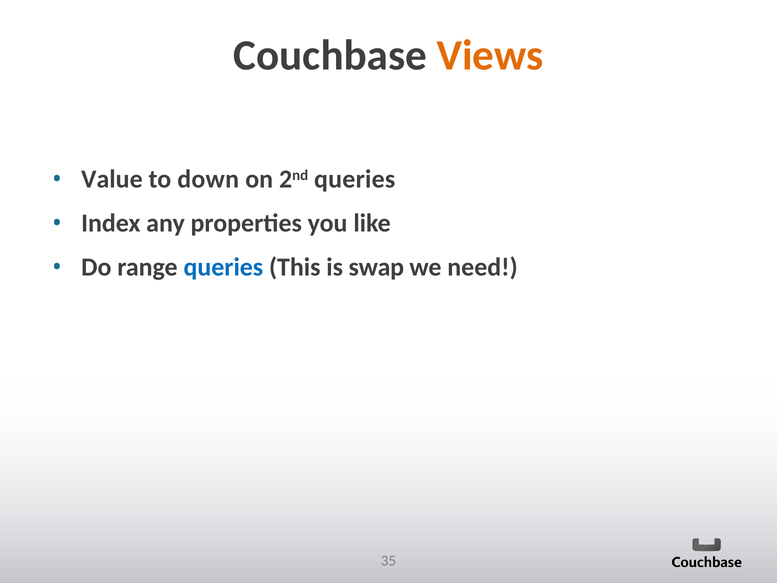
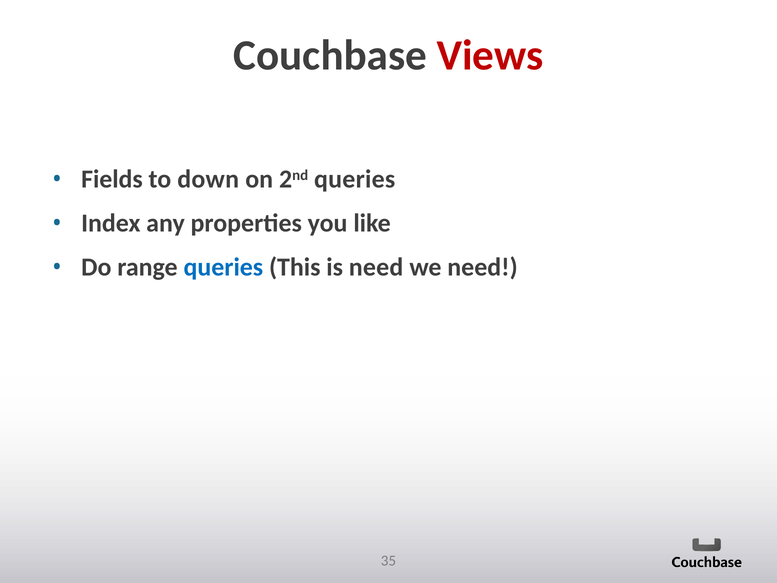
Views colour: orange -> red
Value: Value -> Fields
is swap: swap -> need
